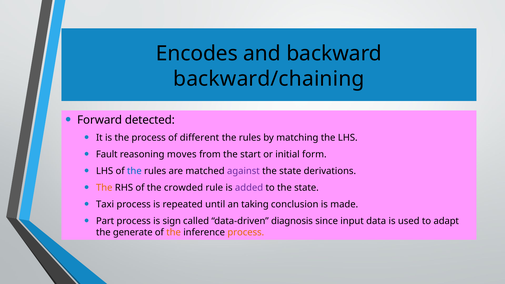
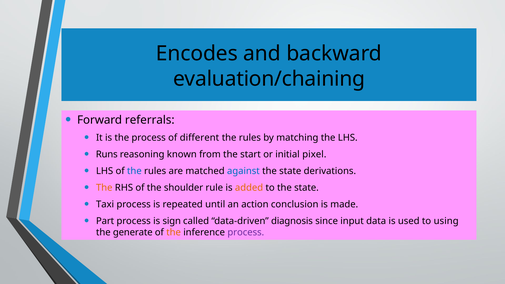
backward/chaining: backward/chaining -> evaluation/chaining
detected: detected -> referrals
Fault: Fault -> Runs
moves: moves -> known
form: form -> pixel
against colour: purple -> blue
crowded: crowded -> shoulder
added colour: purple -> orange
taking: taking -> action
adapt: adapt -> using
process at (246, 232) colour: orange -> purple
